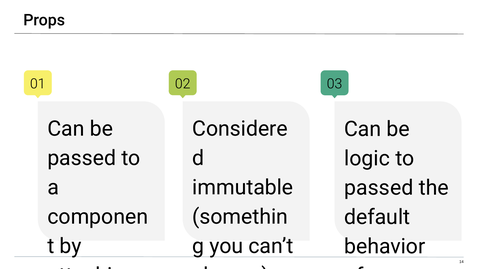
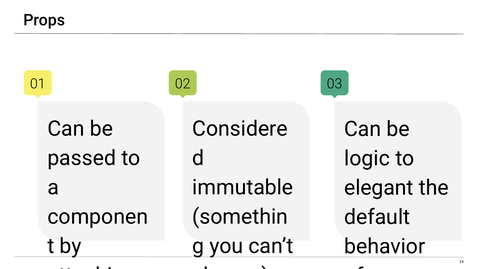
passed at (379, 188): passed -> elegant
